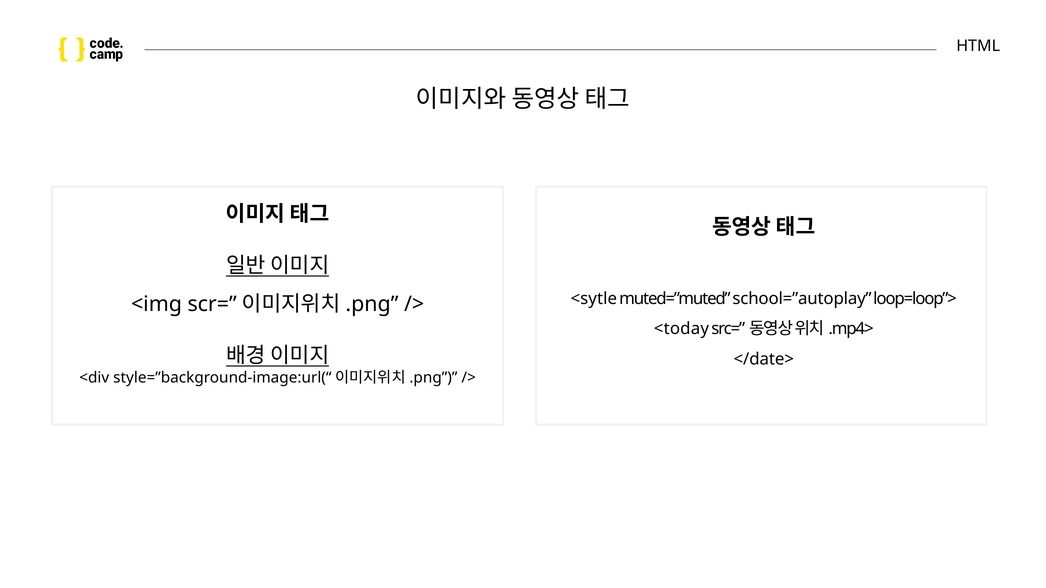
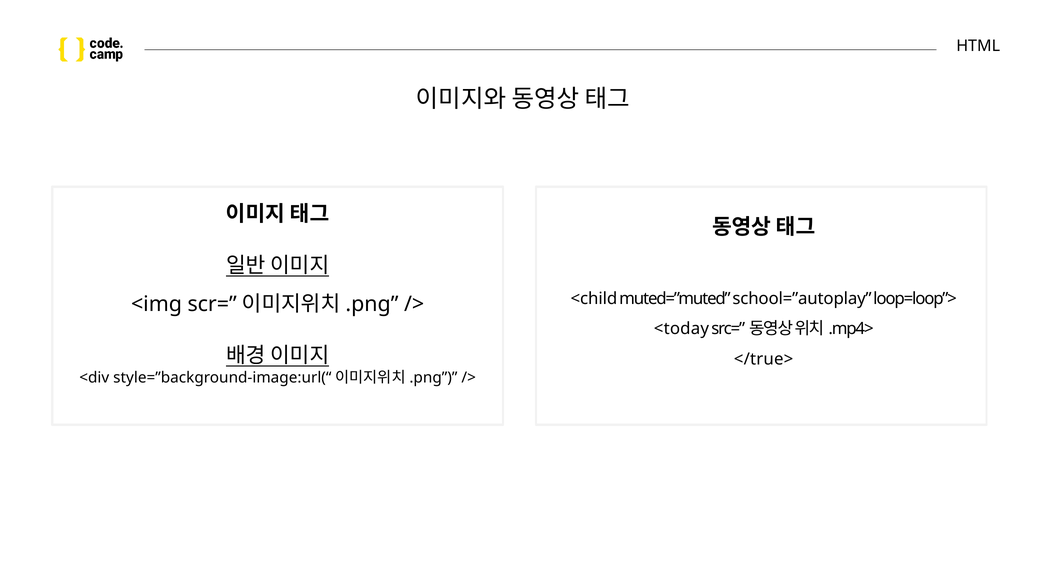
<sytle: <sytle -> <child
</date>: </date> -> </true>
